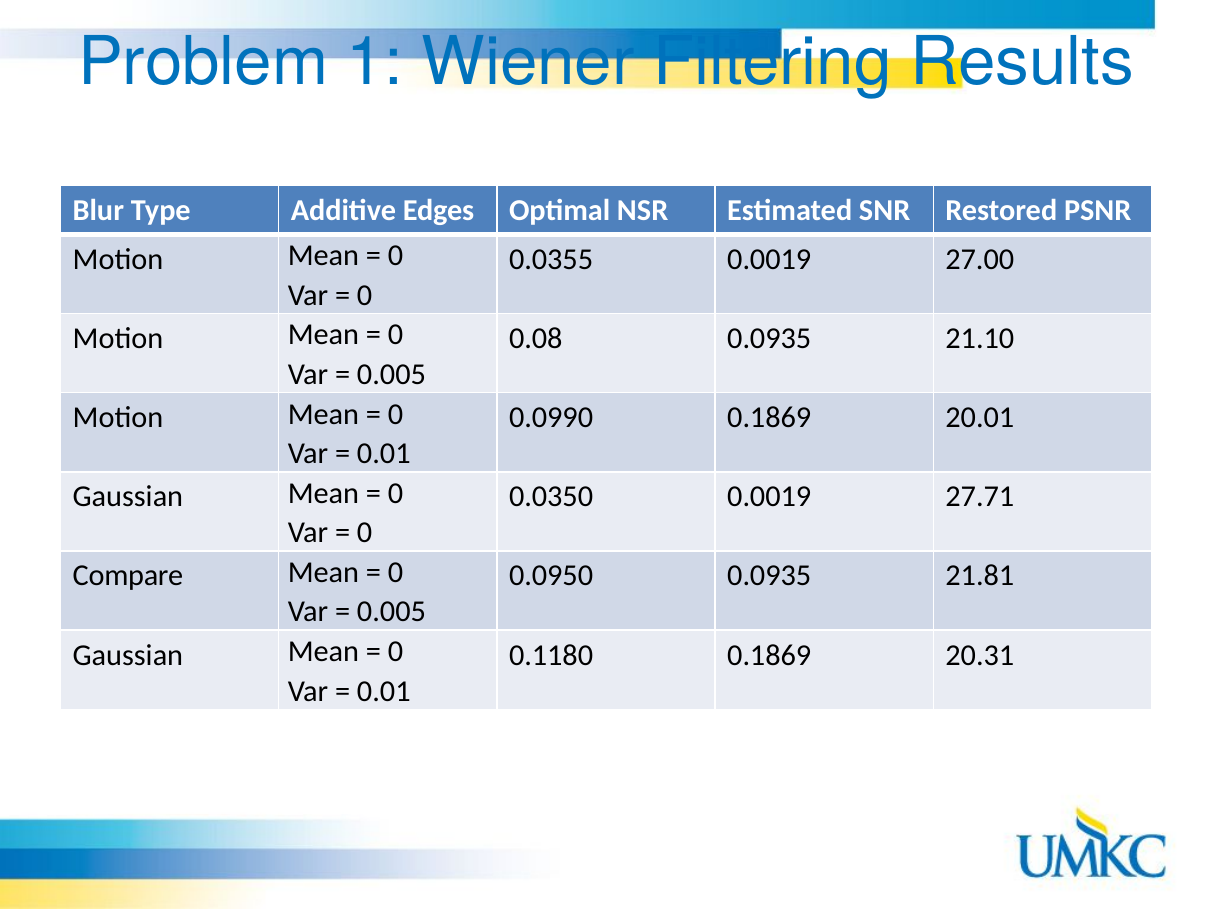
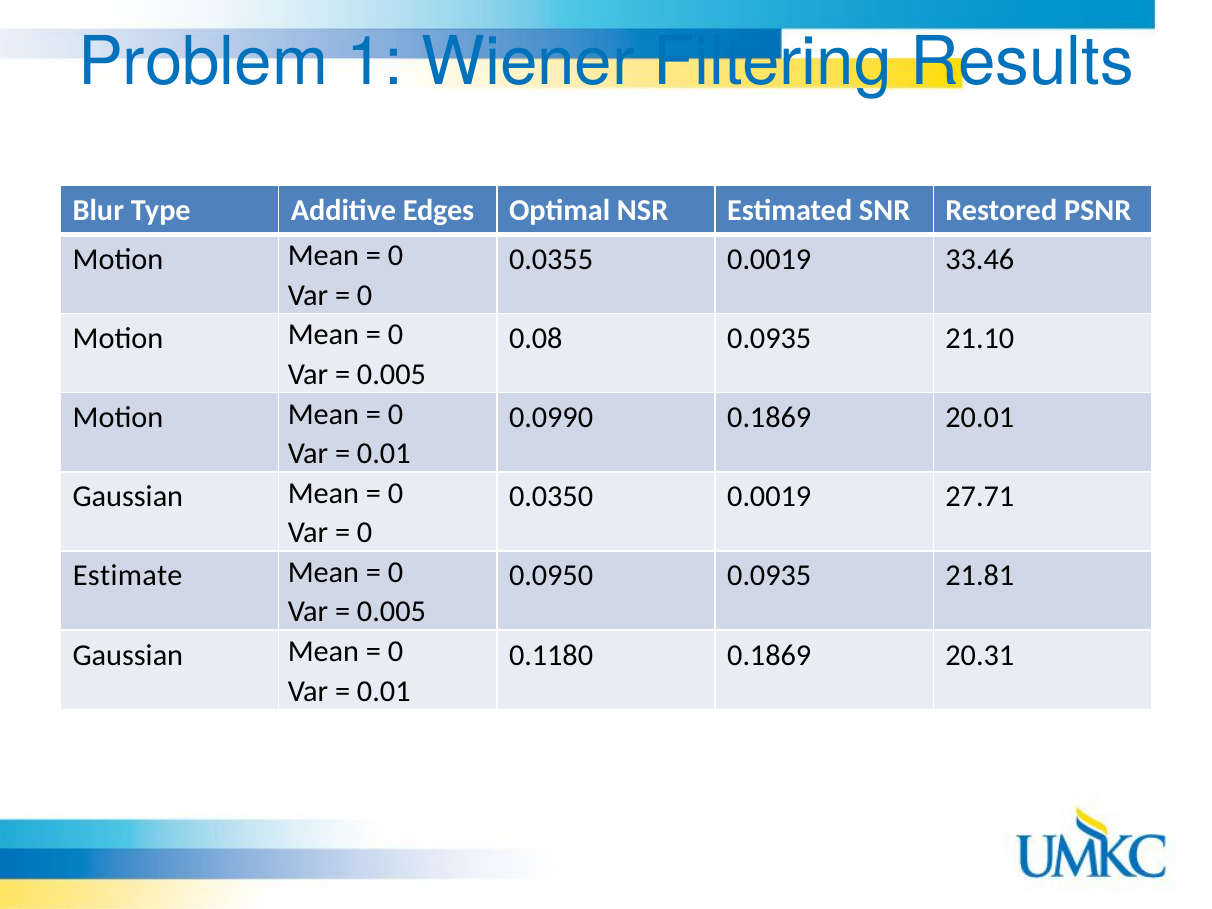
27.00: 27.00 -> 33.46
Compare: Compare -> Estimate
